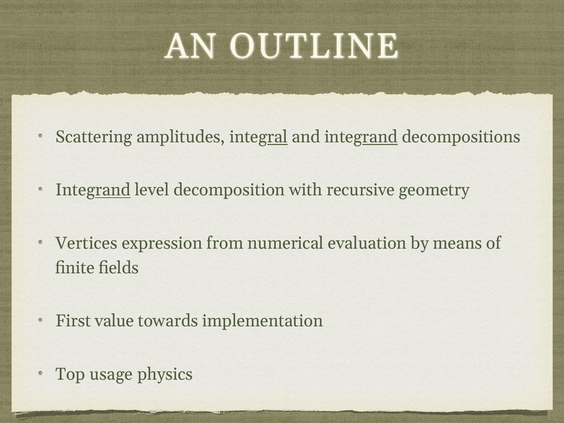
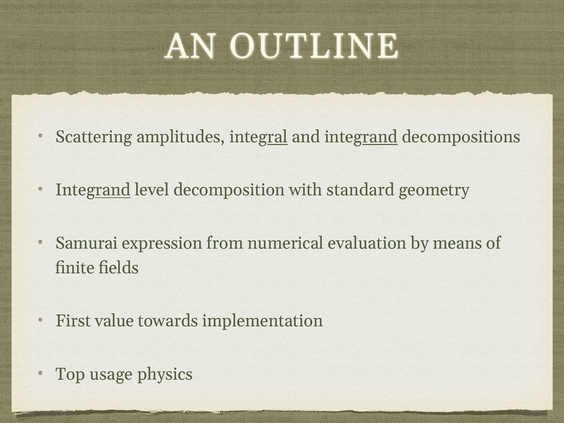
recursive: recursive -> standard
Vertices: Vertices -> Samurai
